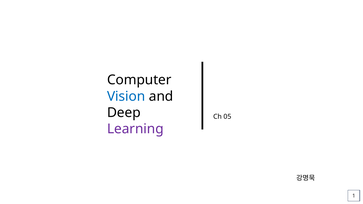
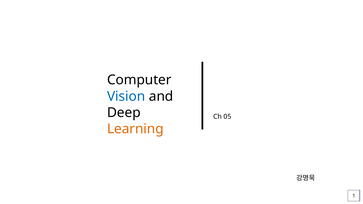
Learning colour: purple -> orange
